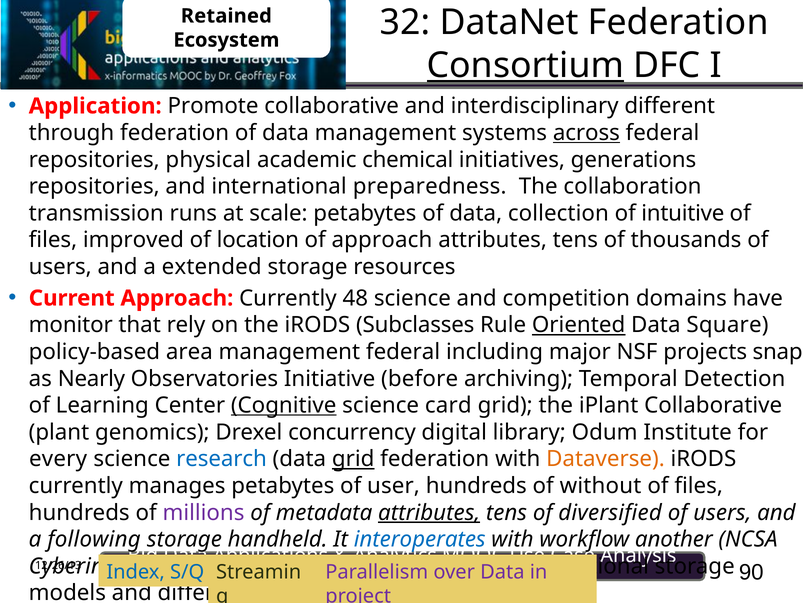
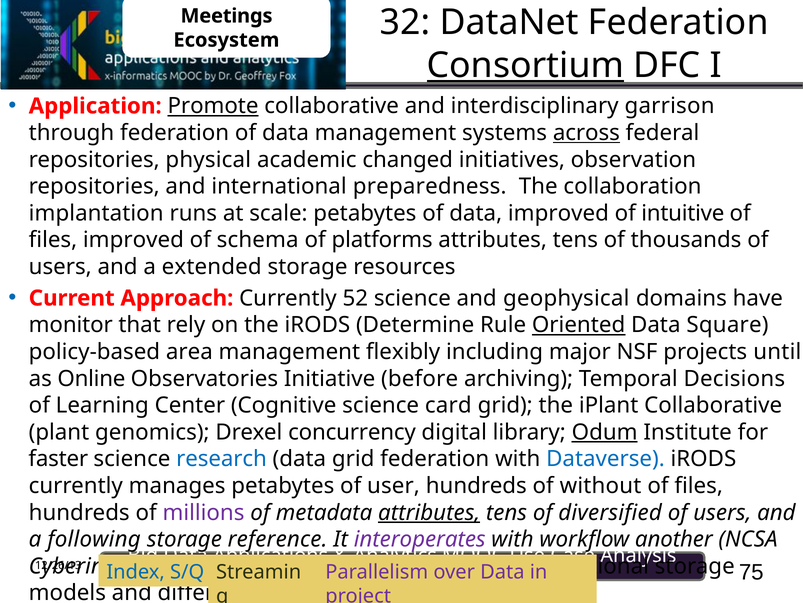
Retained: Retained -> Meetings
Promote underline: none -> present
interdisciplinary different: different -> garrison
chemical: chemical -> changed
generations: generations -> observation
transmission: transmission -> implantation
data collection: collection -> improved
location: location -> schema
of approach: approach -> platforms
48: 48 -> 52
competition: competition -> geophysical
Subclasses: Subclasses -> Determine
management federal: federal -> flexibly
snap: snap -> until
Nearly: Nearly -> Online
Detection: Detection -> Decisions
Cognitive underline: present -> none
Odum underline: none -> present
every: every -> faster
grid at (353, 459) underline: present -> none
Dataverse colour: orange -> blue
handheld: handheld -> reference
interoperates colour: blue -> purple
90: 90 -> 75
